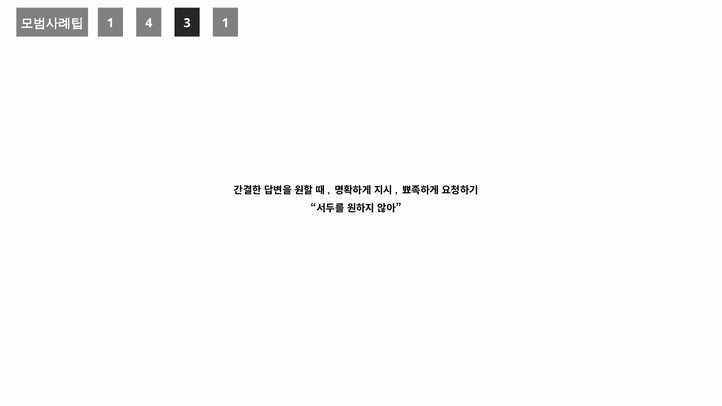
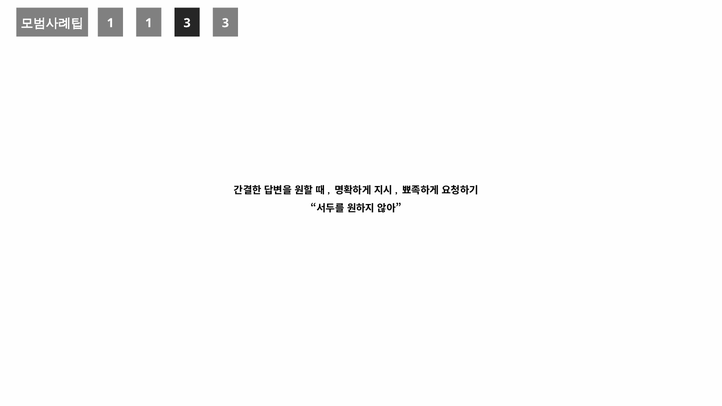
1 4: 4 -> 1
3 1: 1 -> 3
